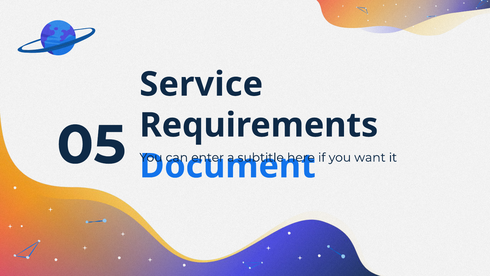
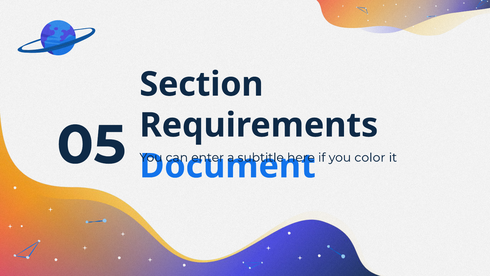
Service: Service -> Section
want: want -> color
